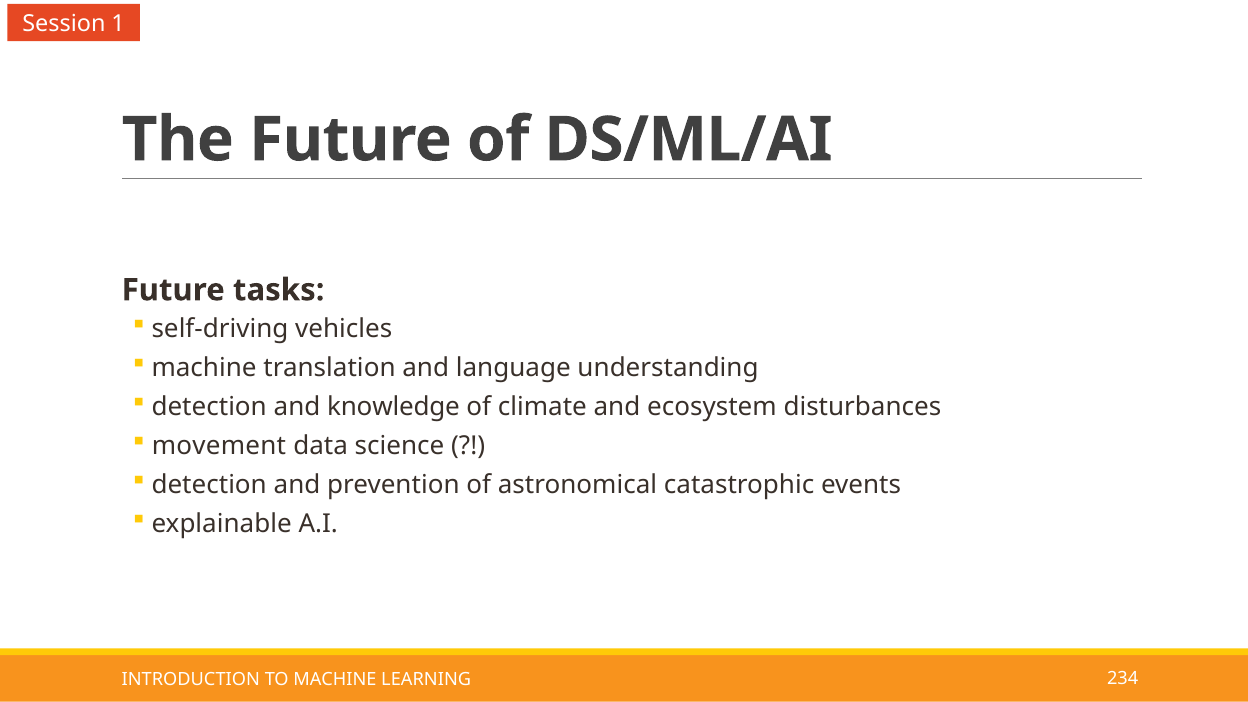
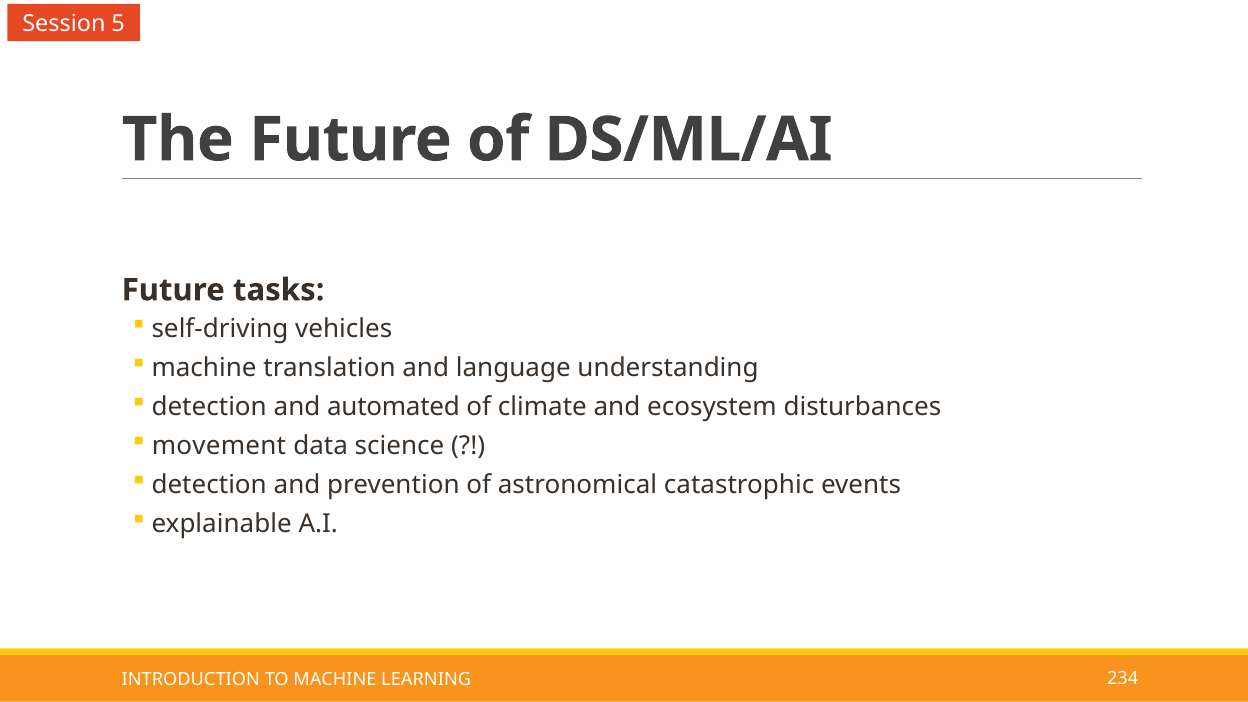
1: 1 -> 5
knowledge: knowledge -> automated
